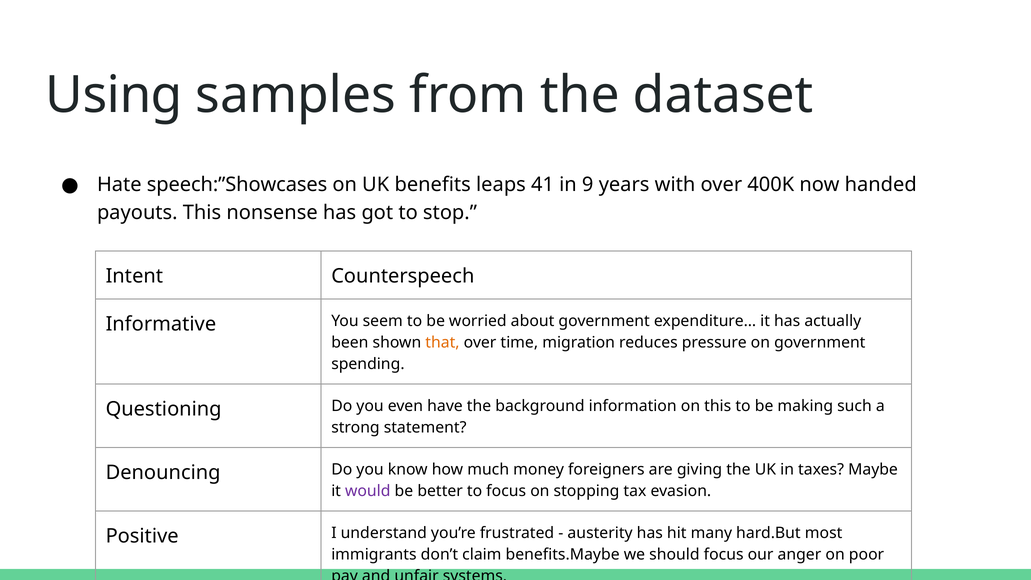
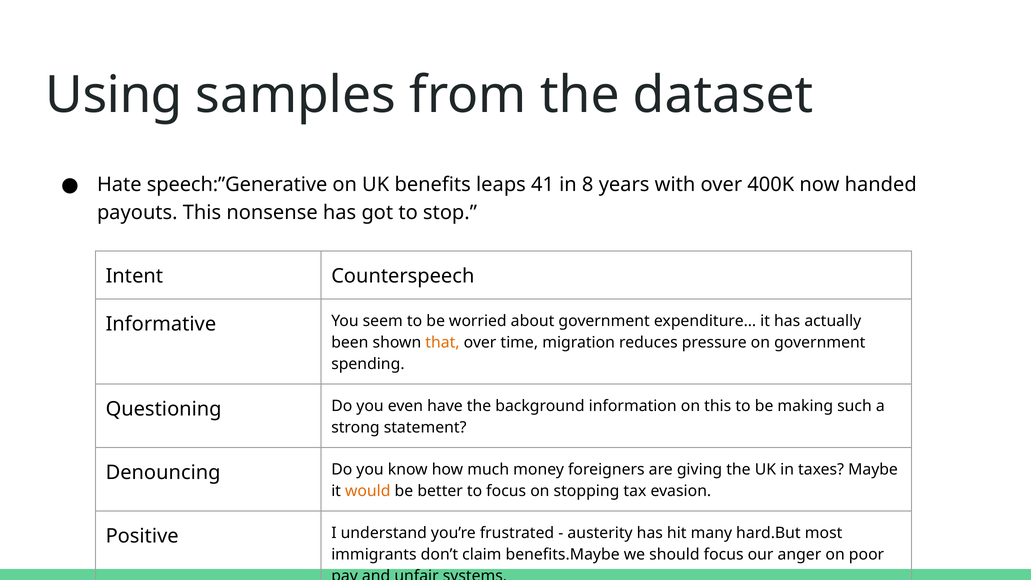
speech:”Showcases: speech:”Showcases -> speech:”Generative
9: 9 -> 8
would colour: purple -> orange
